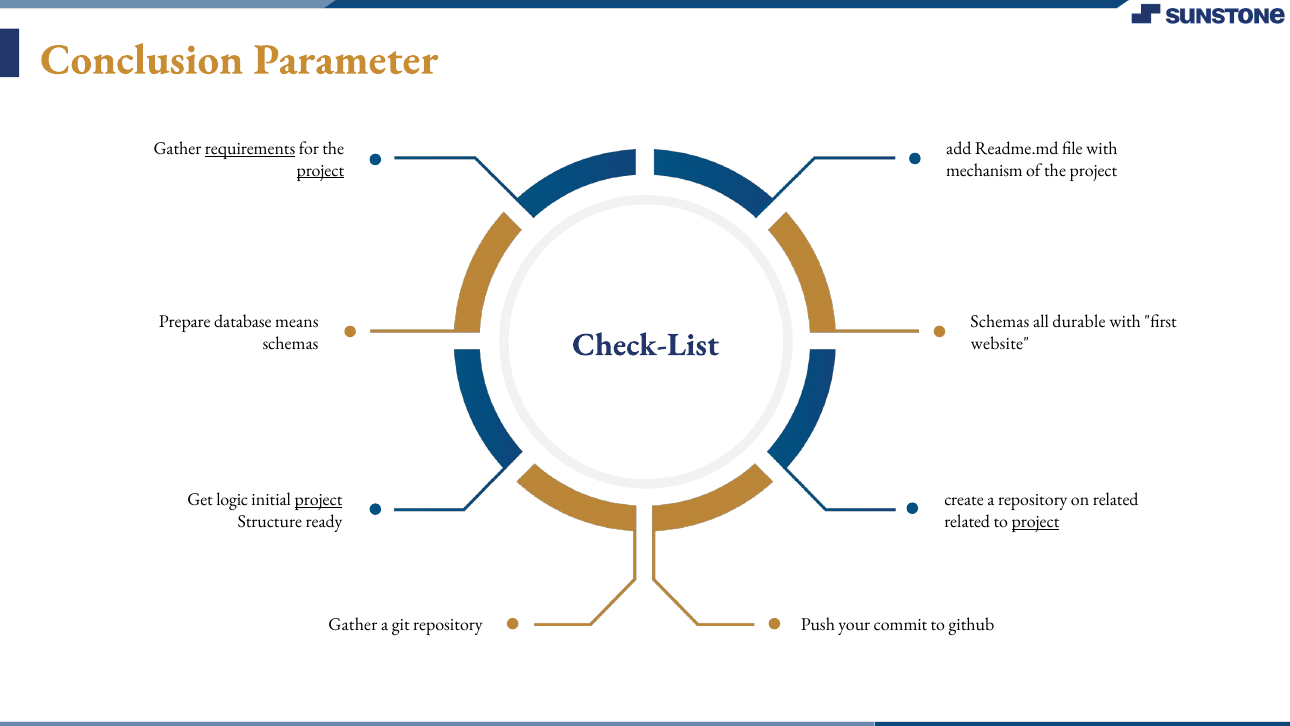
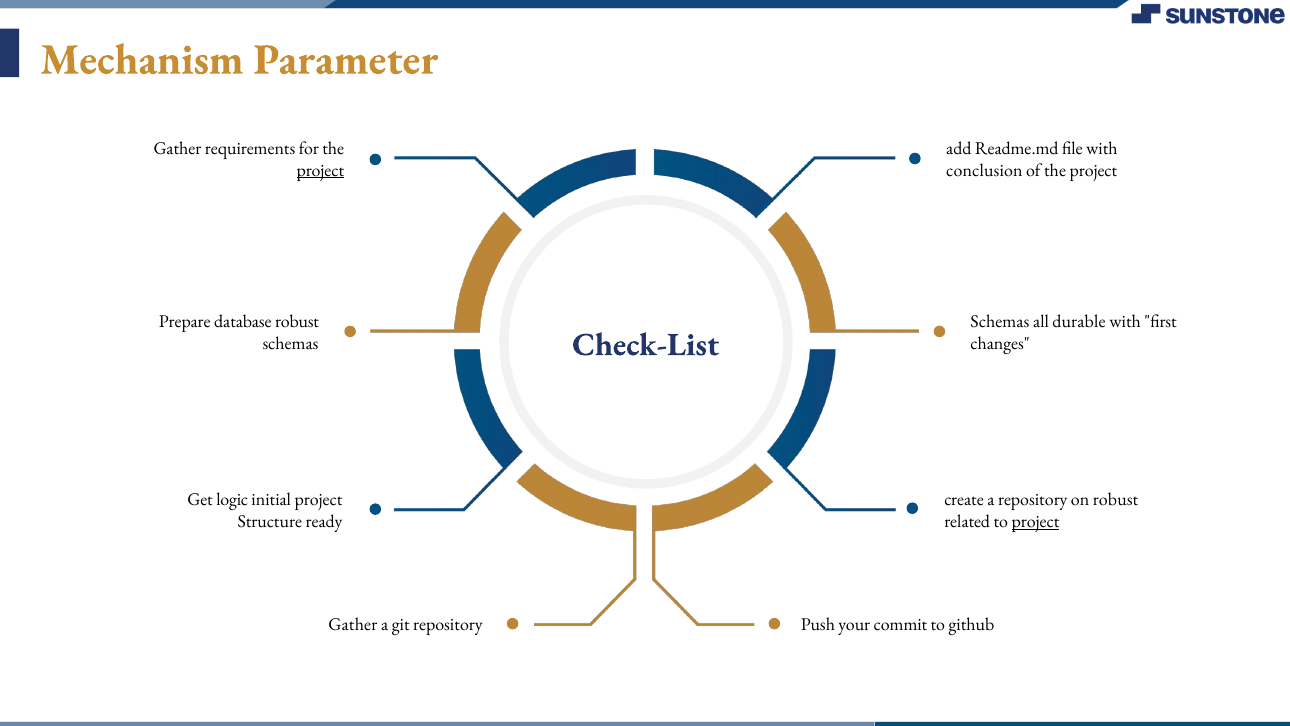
Conclusion: Conclusion -> Mechanism
requirements underline: present -> none
mechanism: mechanism -> conclusion
database means: means -> robust
website: website -> changes
project at (319, 500) underline: present -> none
on related: related -> robust
